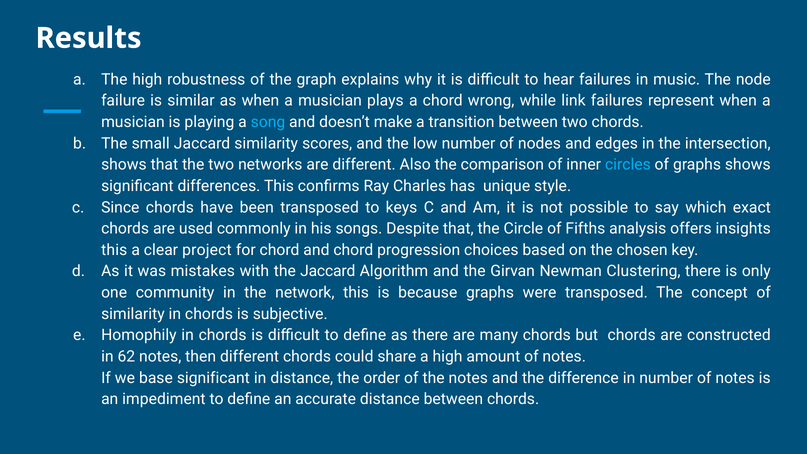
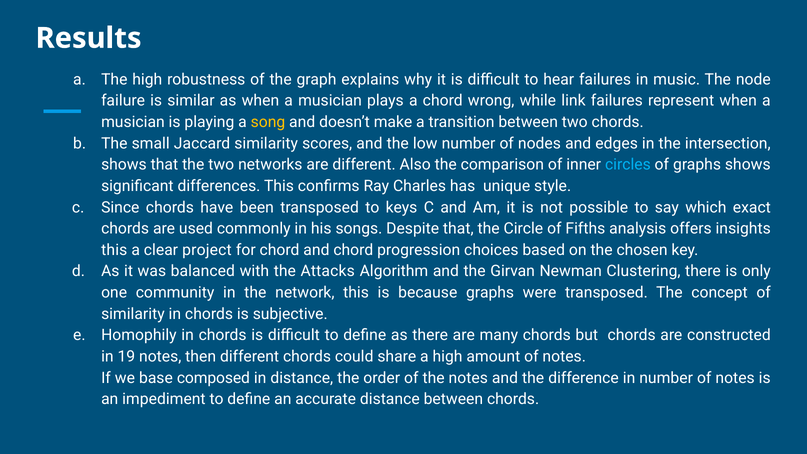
song colour: light blue -> yellow
mistakes: mistakes -> balanced
the Jaccard: Jaccard -> Attacks
62: 62 -> 19
base significant: significant -> composed
